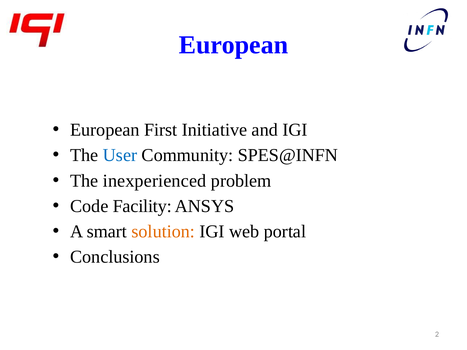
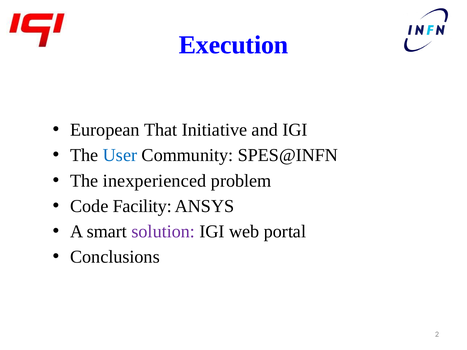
European at (234, 45): European -> Execution
First: First -> That
solution colour: orange -> purple
